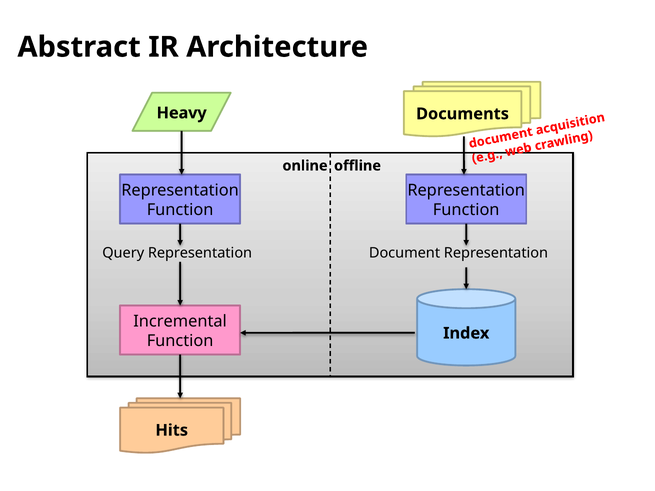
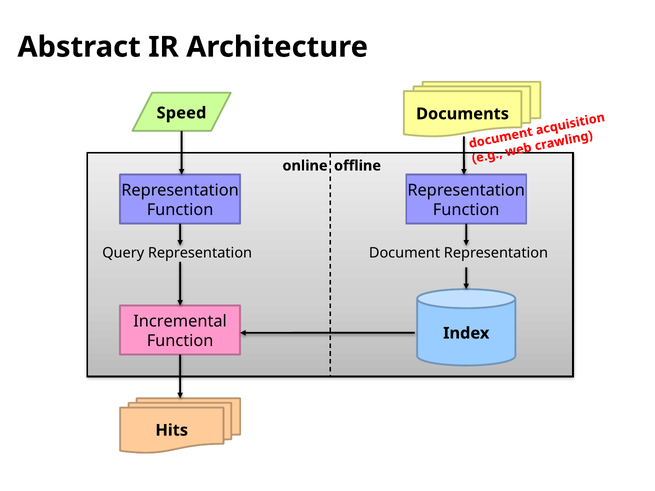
Heavy: Heavy -> Speed
